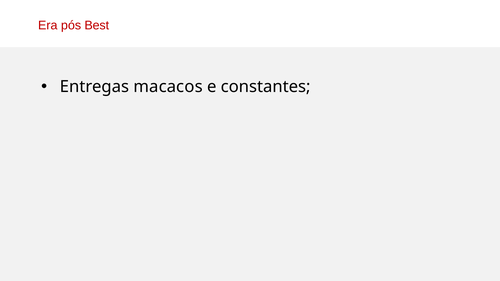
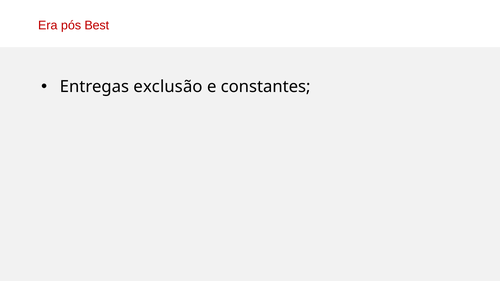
macacos: macacos -> exclusão
